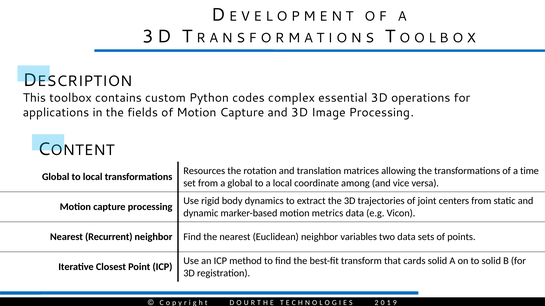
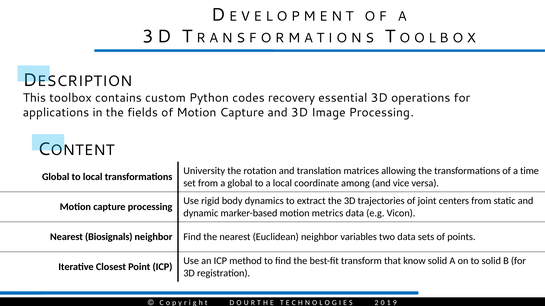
complex: complex -> recovery
Resources: Resources -> University
Recurrent: Recurrent -> Biosignals
cards: cards -> know
